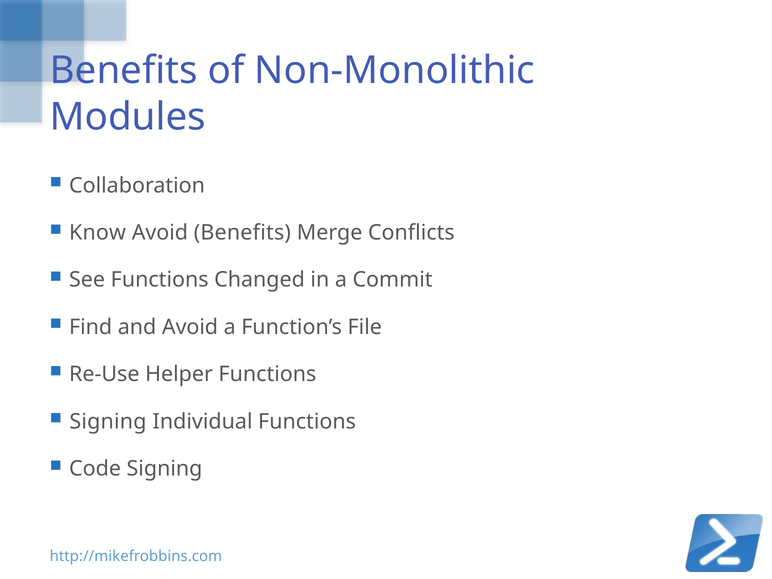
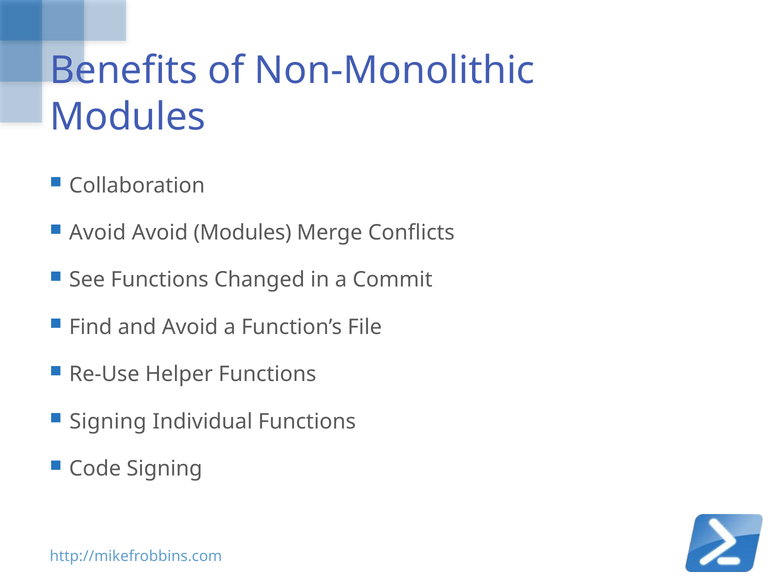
Know at (98, 233): Know -> Avoid
Avoid Benefits: Benefits -> Modules
